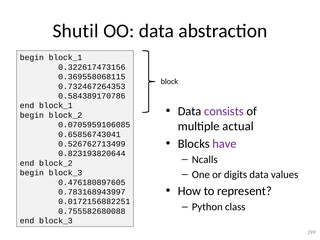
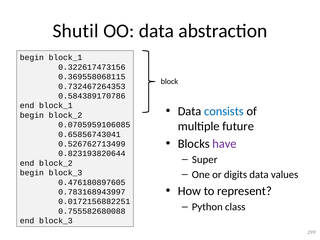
consists colour: purple -> blue
actual: actual -> future
Ncalls: Ncalls -> Super
